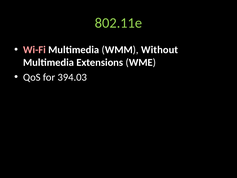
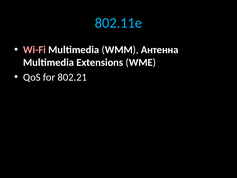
802.11e colour: light green -> light blue
Without: Without -> Антенна
394.03: 394.03 -> 802.21
